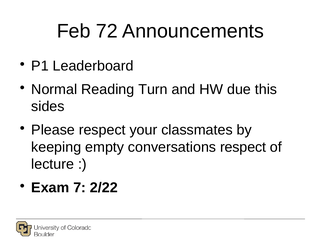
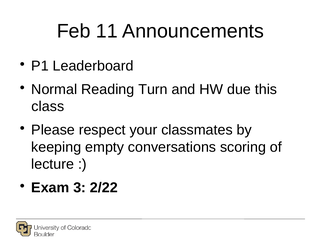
72: 72 -> 11
sides: sides -> class
conversations respect: respect -> scoring
7: 7 -> 3
